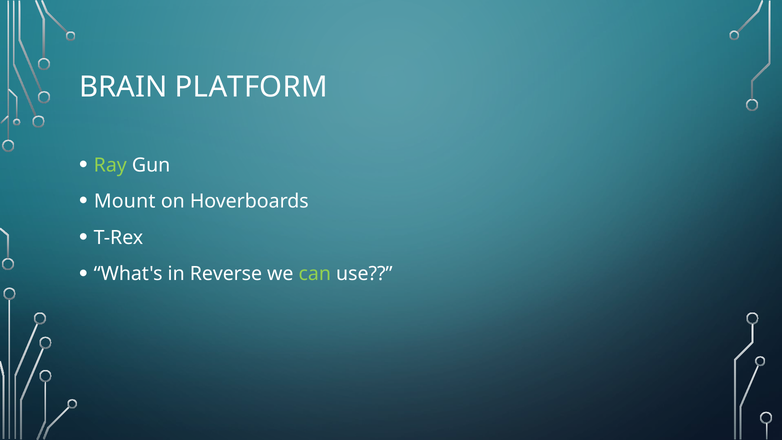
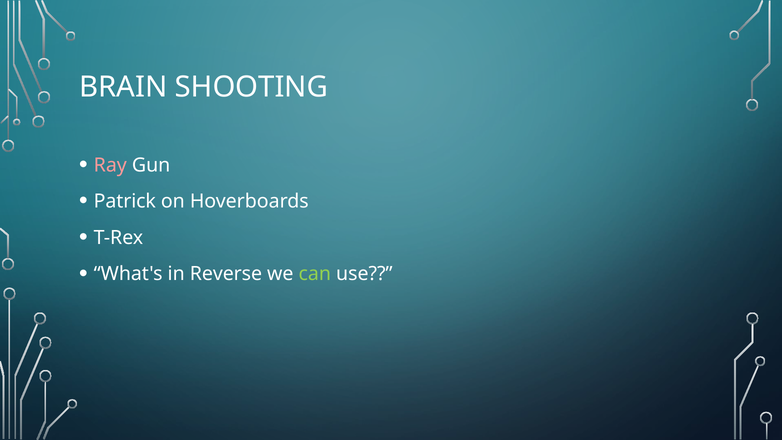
PLATFORM: PLATFORM -> SHOOTING
Ray colour: light green -> pink
Mount: Mount -> Patrick
